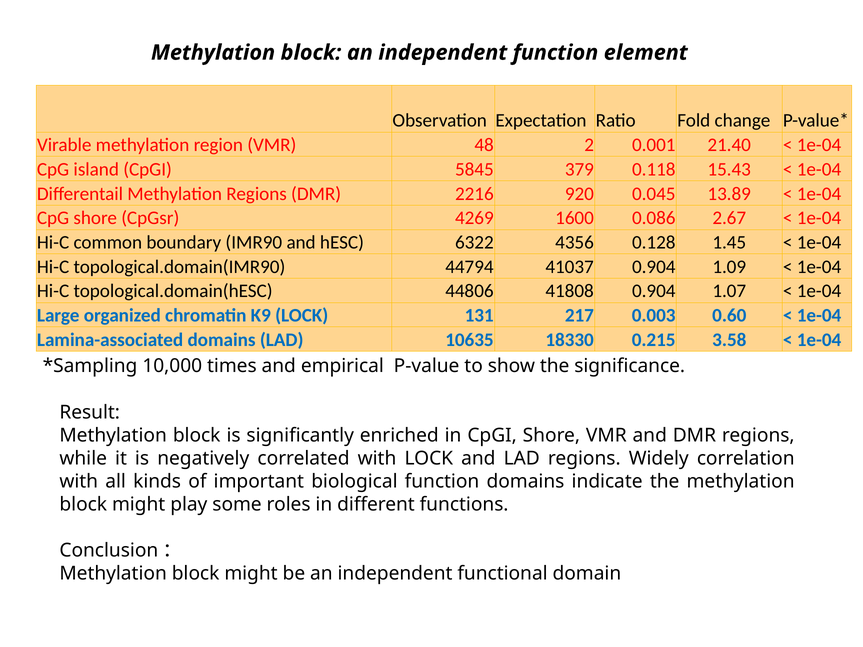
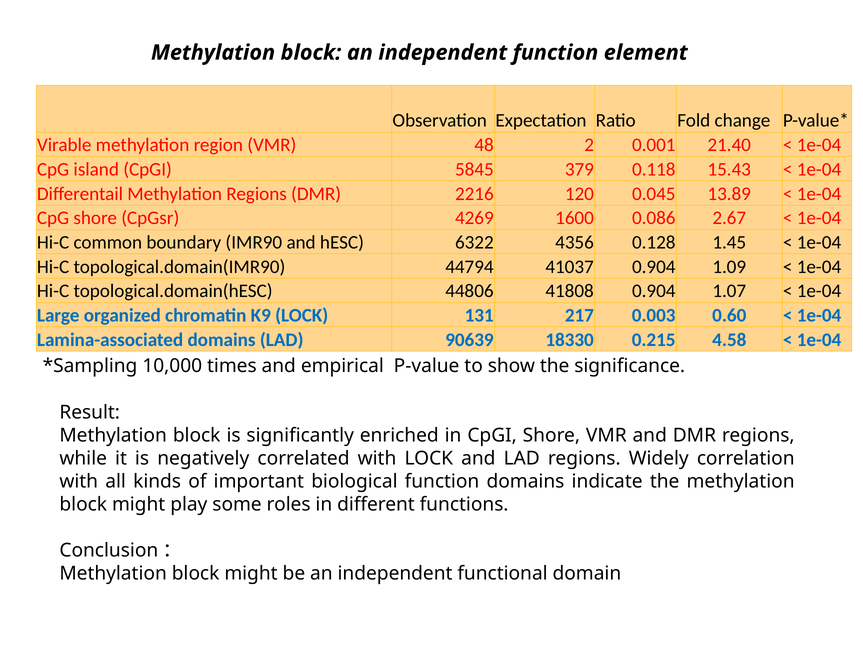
920: 920 -> 120
10635: 10635 -> 90639
3.58: 3.58 -> 4.58
